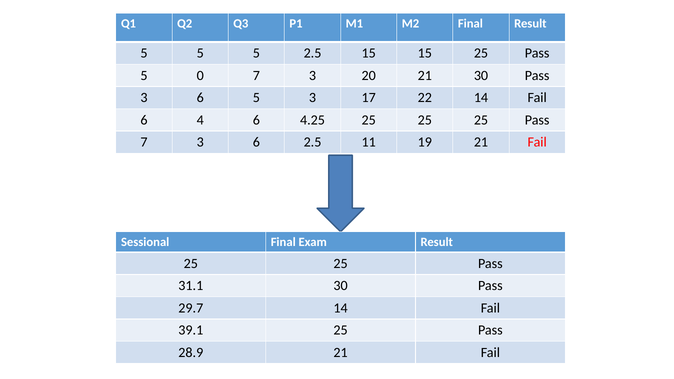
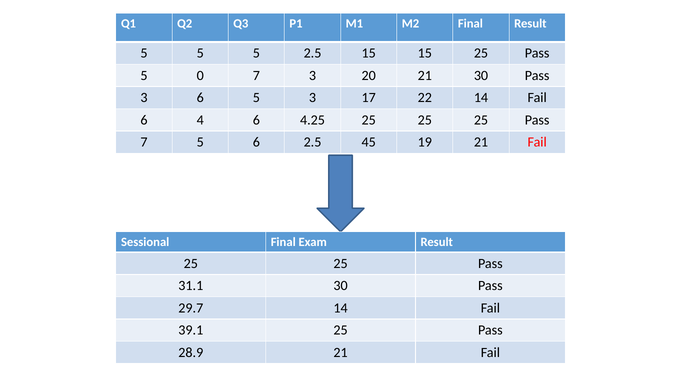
3 at (200, 142): 3 -> 5
11: 11 -> 45
